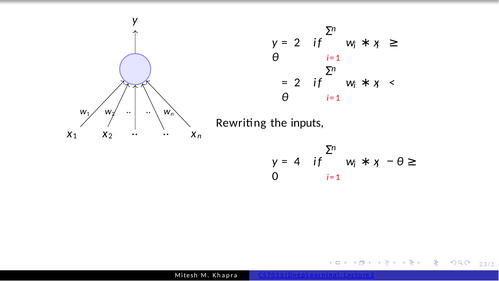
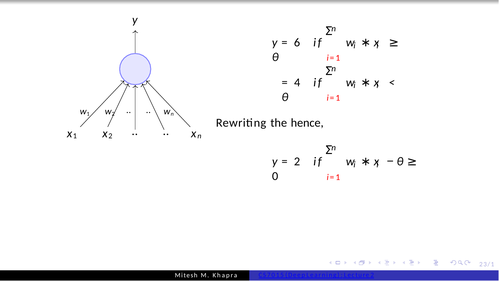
2 at (297, 43): 2 -> 6
2 at (297, 83): 2 -> 4
inputs: inputs -> hence
4 at (297, 162): 4 -> 2
